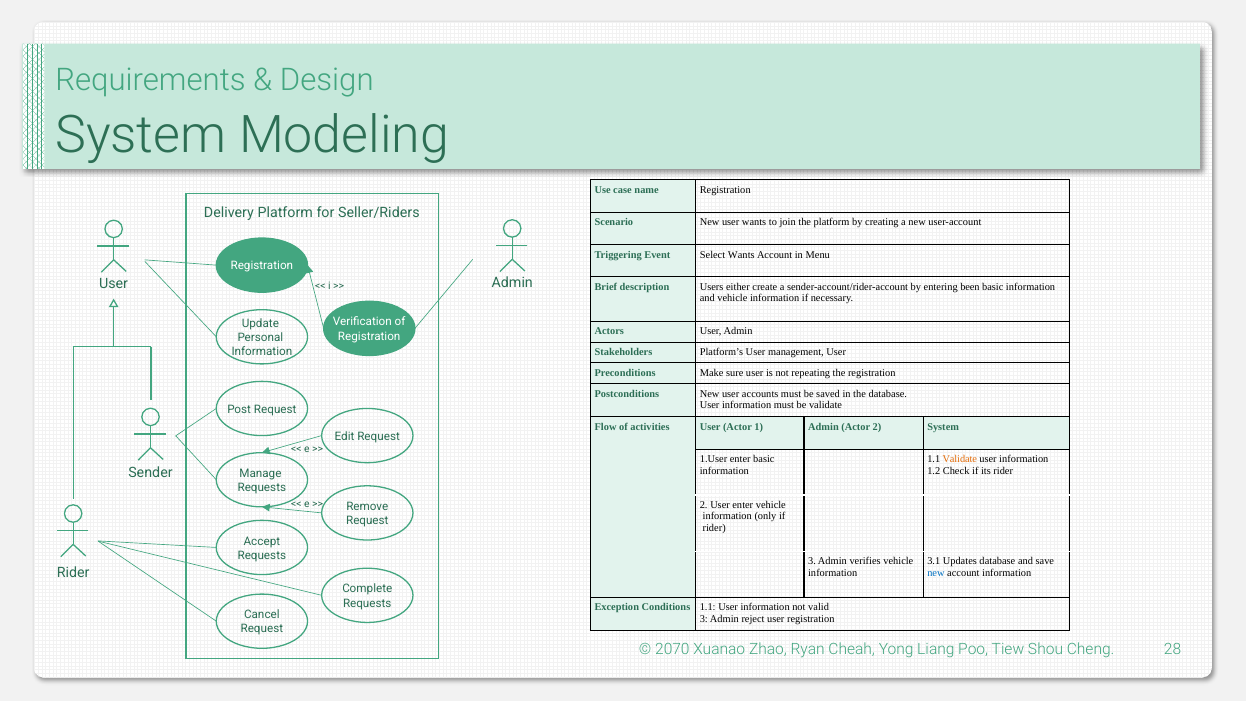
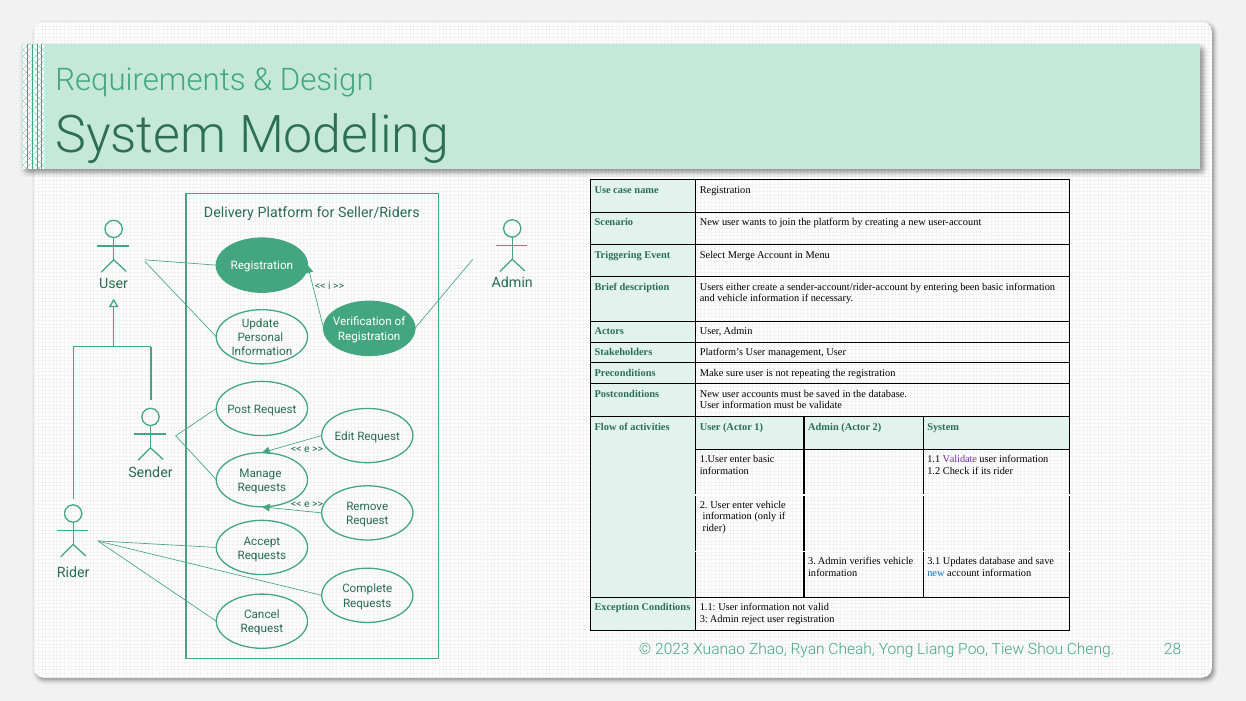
Select Wants: Wants -> Merge
Validate at (960, 459) colour: orange -> purple
2070: 2070 -> 2023
